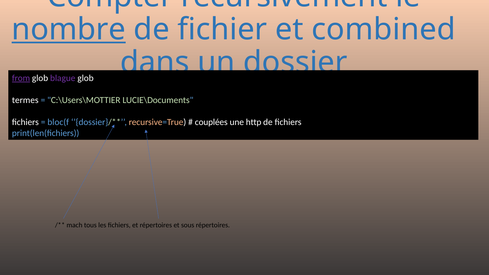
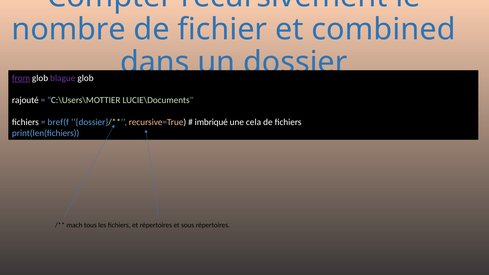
nombre underline: present -> none
termes: termes -> rajouté
bloc(f: bloc(f -> bref(f
couplées: couplées -> imbriqué
http: http -> cela
